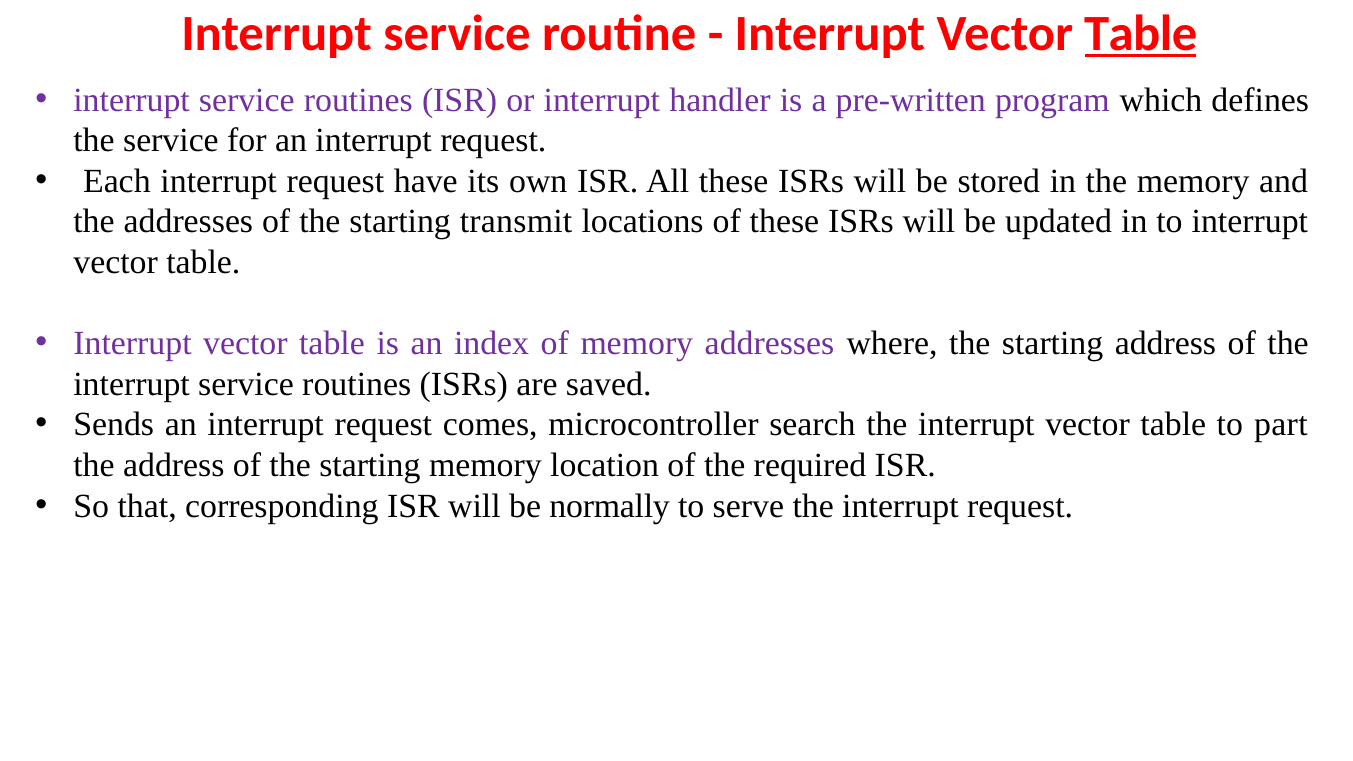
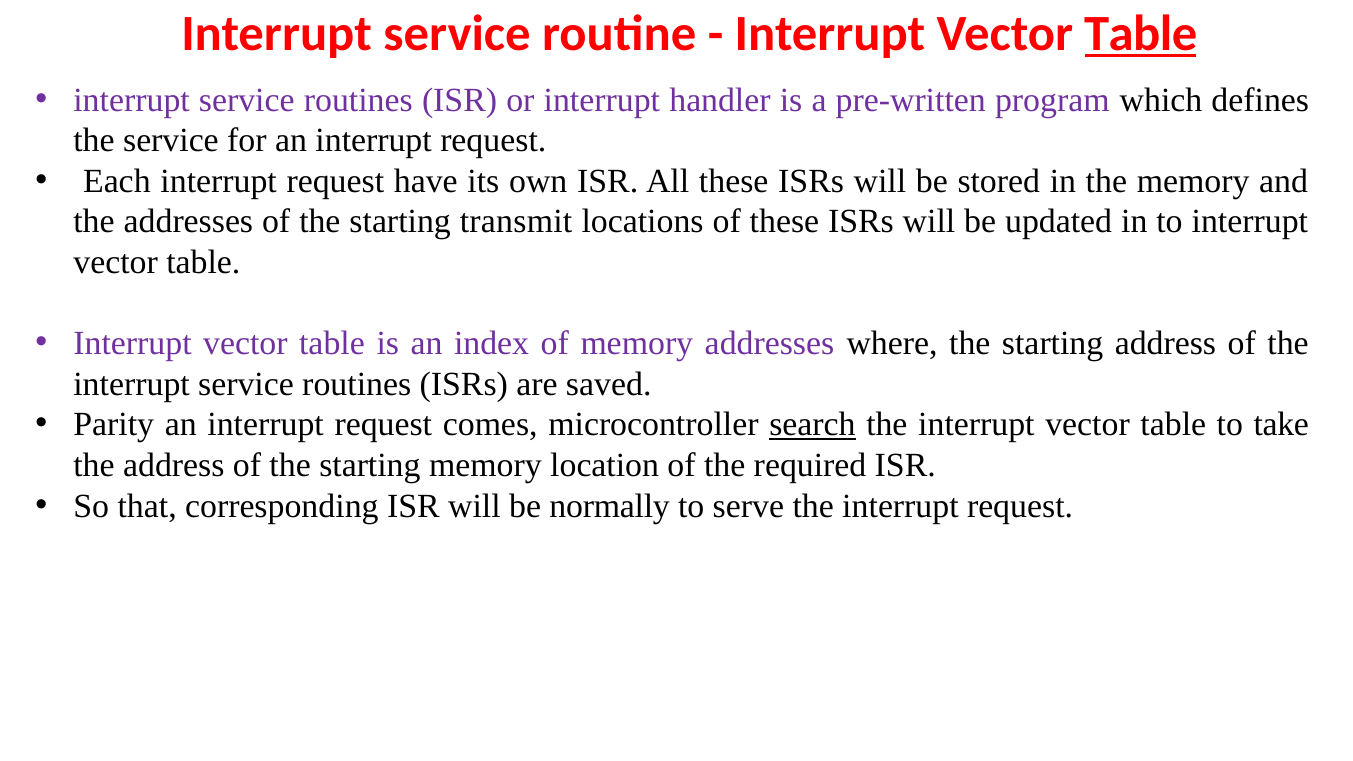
Sends: Sends -> Parity
search underline: none -> present
part: part -> take
